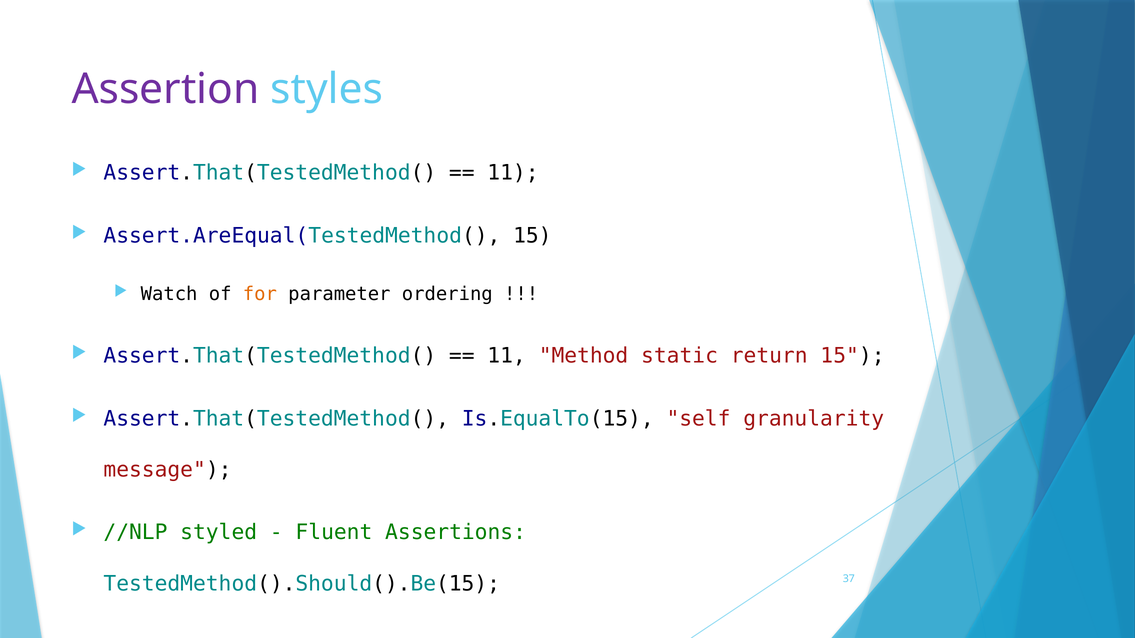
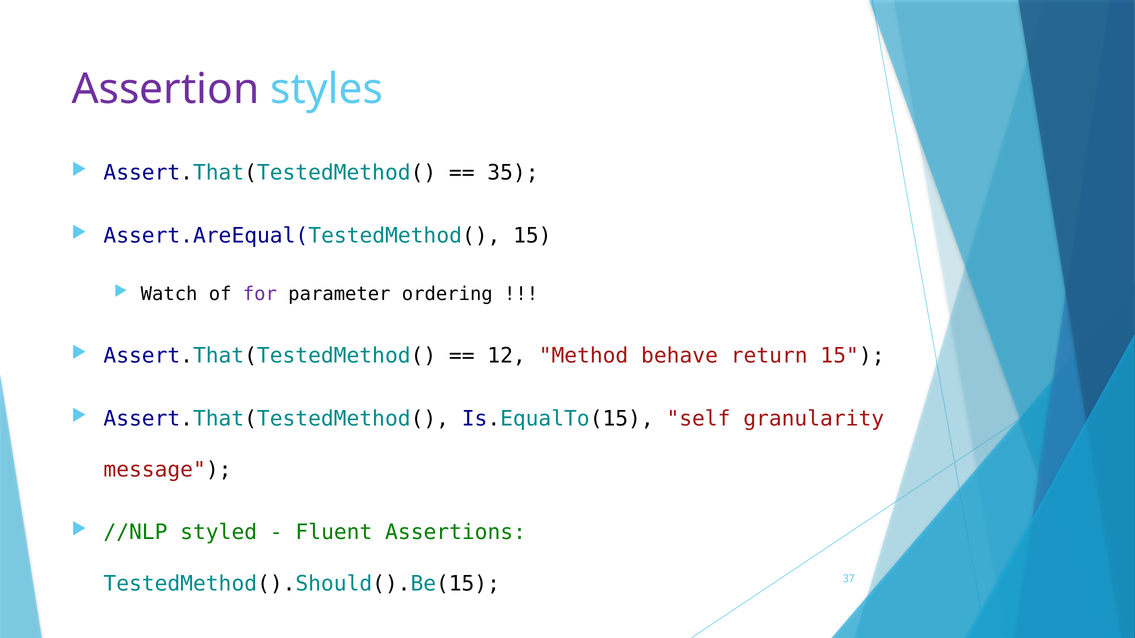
11 at (513, 173): 11 -> 35
for colour: orange -> purple
11 at (507, 356): 11 -> 12
static: static -> behave
